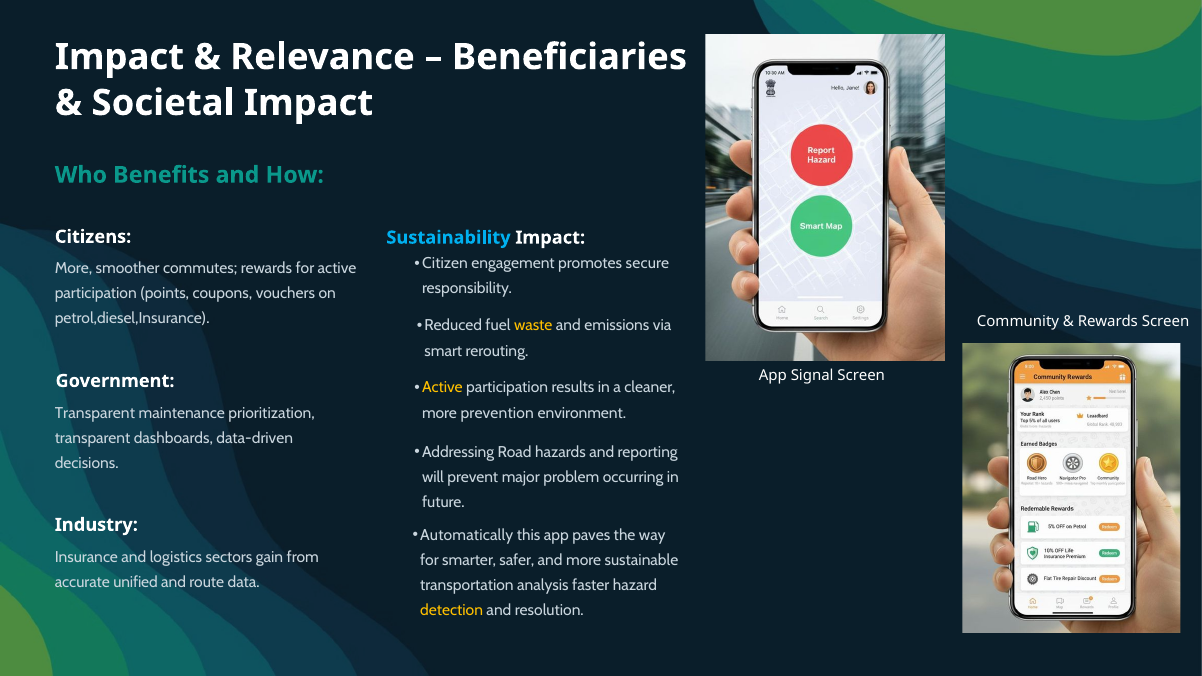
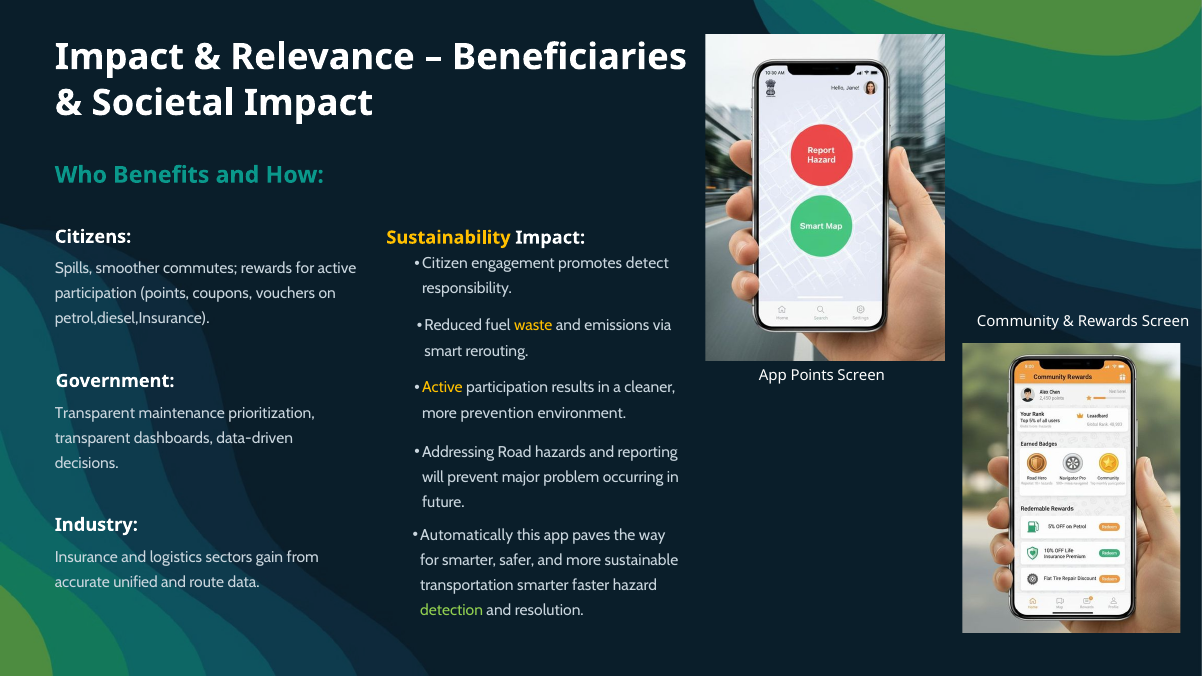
Sustainability colour: light blue -> yellow
secure: secure -> detect
More at (73, 268): More -> Spills
App Signal: Signal -> Points
transportation analysis: analysis -> smarter
detection colour: yellow -> light green
